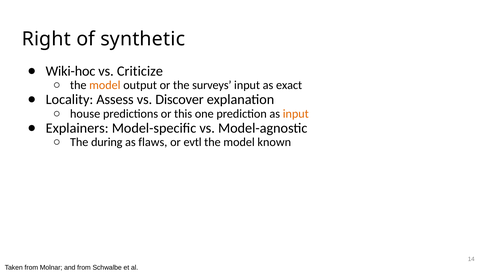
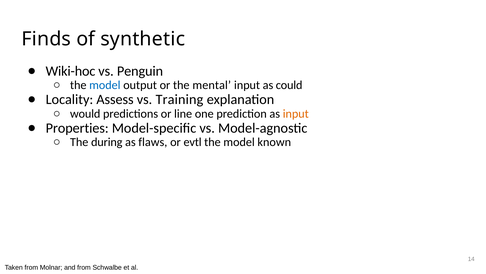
Right: Right -> Finds
Criticize: Criticize -> Penguin
model at (105, 85) colour: orange -> blue
surveys: surveys -> mental
exact: exact -> could
Discover: Discover -> Training
house: house -> would
this: this -> line
Explainers: Explainers -> Properties
